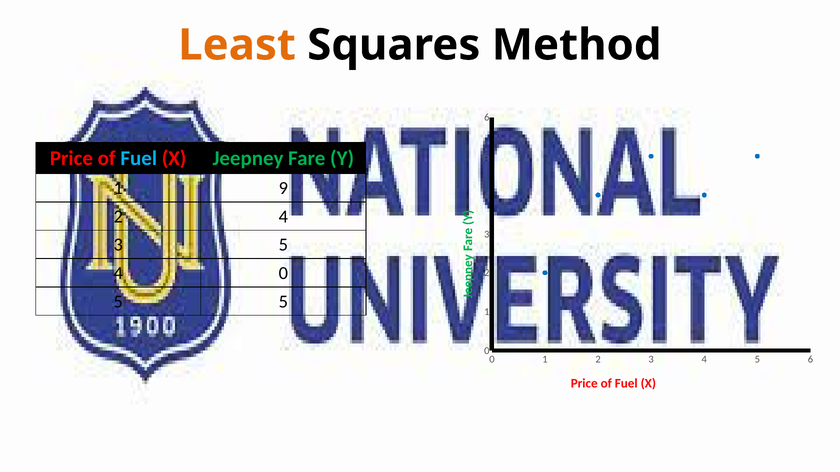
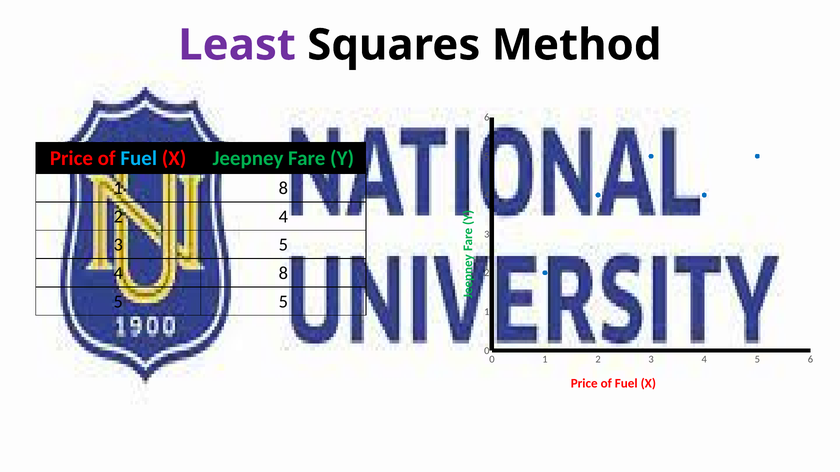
Least colour: orange -> purple
1 9: 9 -> 8
4 0: 0 -> 8
